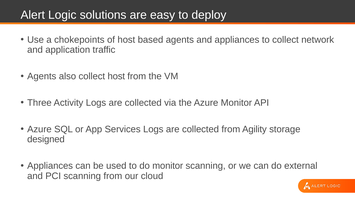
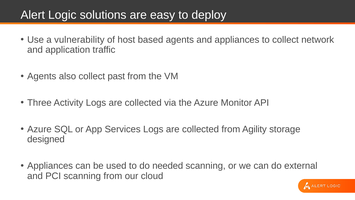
chokepoints: chokepoints -> vulnerability
collect host: host -> past
do monitor: monitor -> needed
